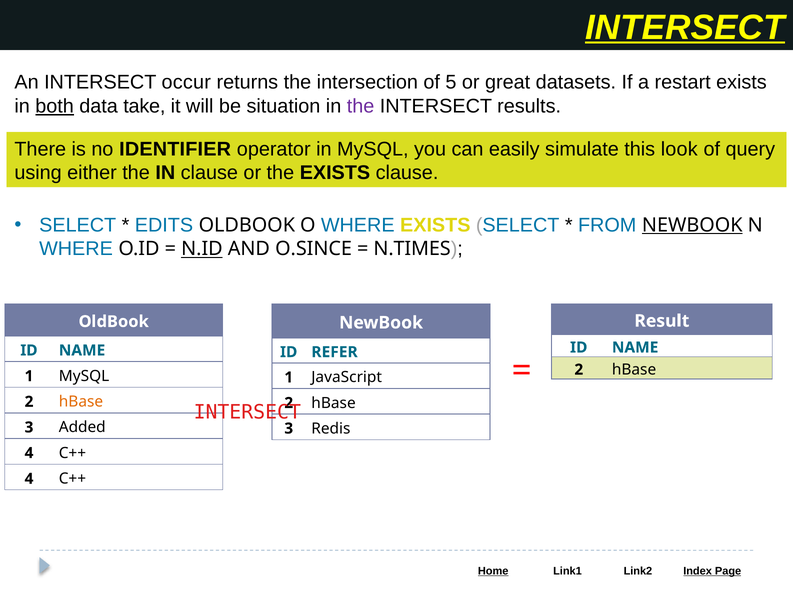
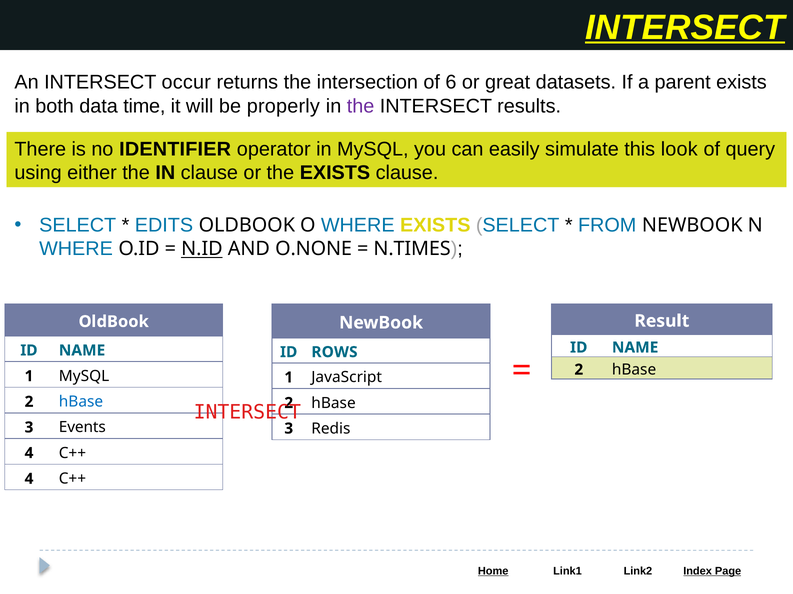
5: 5 -> 6
restart: restart -> parent
both underline: present -> none
take: take -> time
situation: situation -> properly
NEWBOOK at (692, 225) underline: present -> none
O.SINCE: O.SINCE -> O.NONE
REFER: REFER -> ROWS
hBase at (81, 402) colour: orange -> blue
Added: Added -> Events
